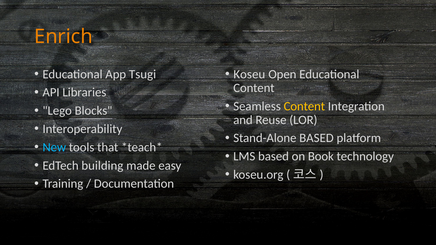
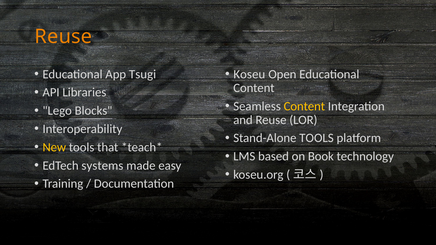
Enrich at (64, 37): Enrich -> Reuse
Stand-Alone BASED: BASED -> TOOLS
New colour: light blue -> yellow
building: building -> systems
